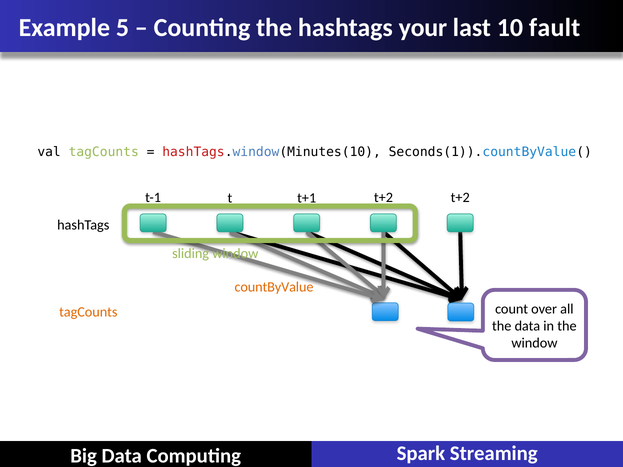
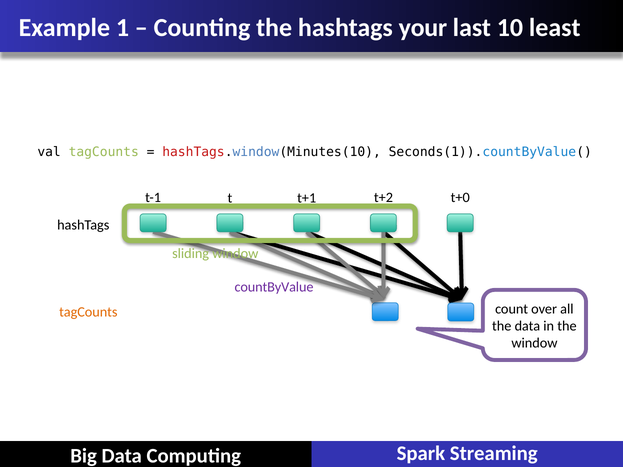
5: 5 -> 1
fault: fault -> least
t+2 at (460, 198): t+2 -> t+0
countByValue colour: orange -> purple
